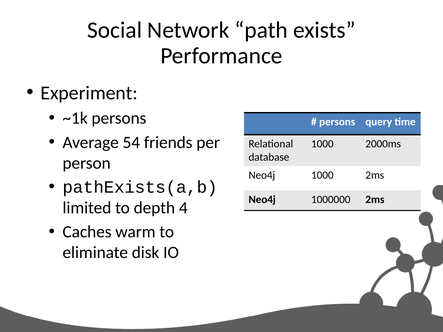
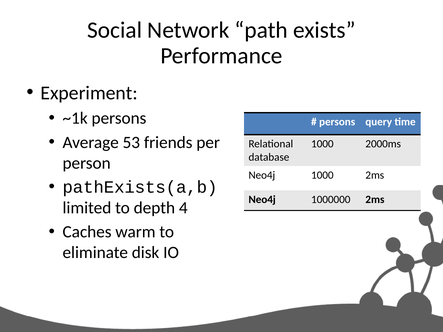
54: 54 -> 53
